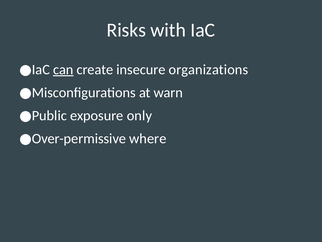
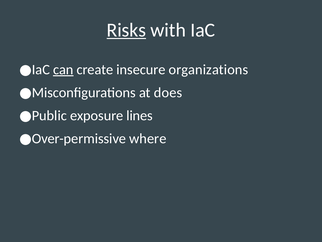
Risks underline: none -> present
warn: warn -> does
only: only -> lines
